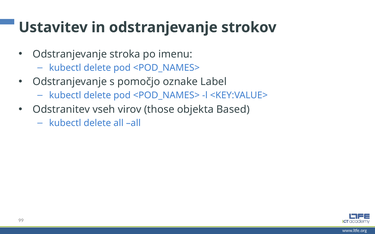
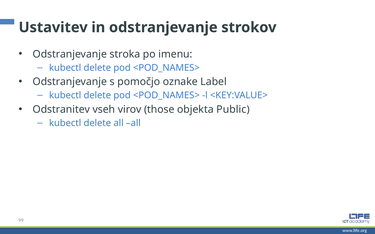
Based: Based -> Public
